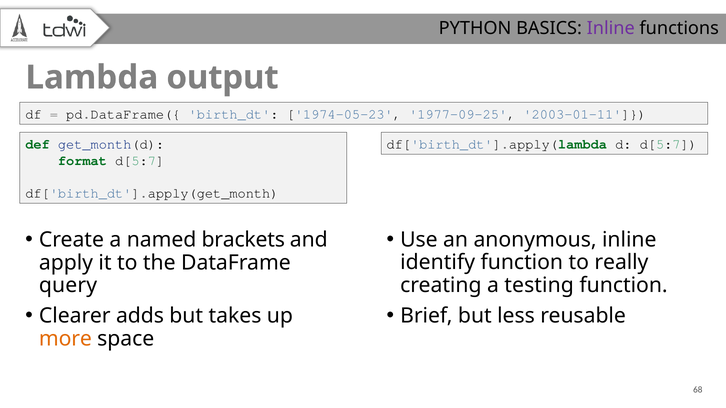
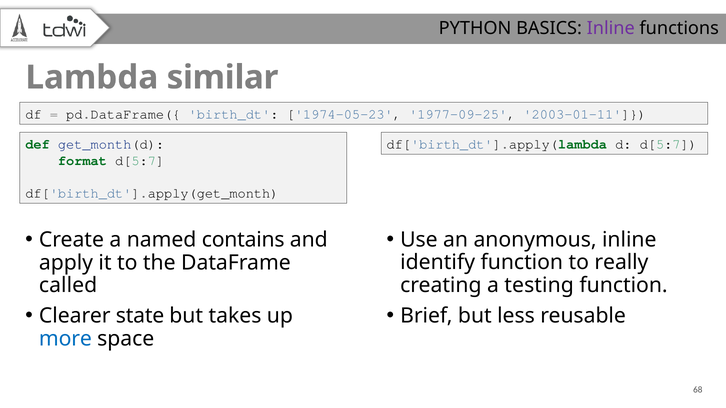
output: output -> similar
brackets: brackets -> contains
query: query -> called
adds: adds -> state
more colour: orange -> blue
